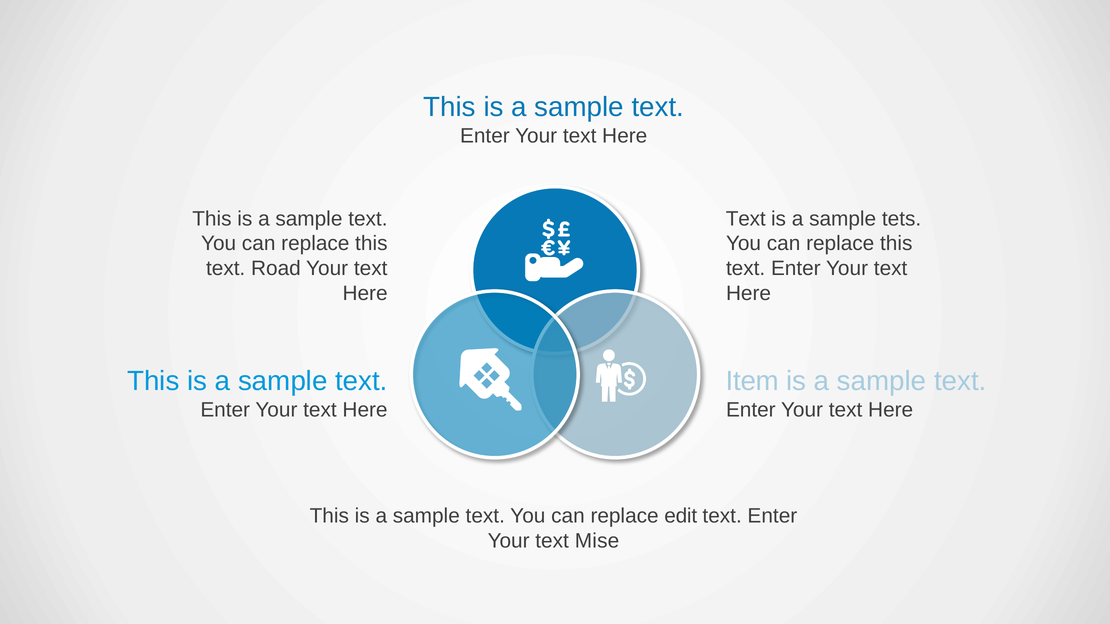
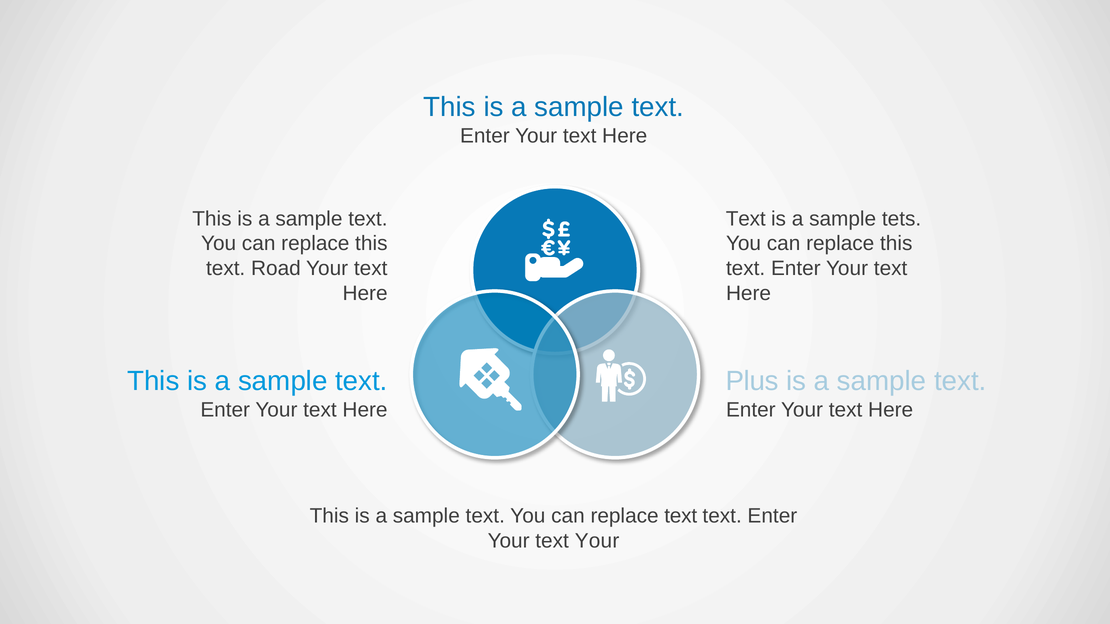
Item: Item -> Plus
replace edit: edit -> text
text Mise: Mise -> Your
